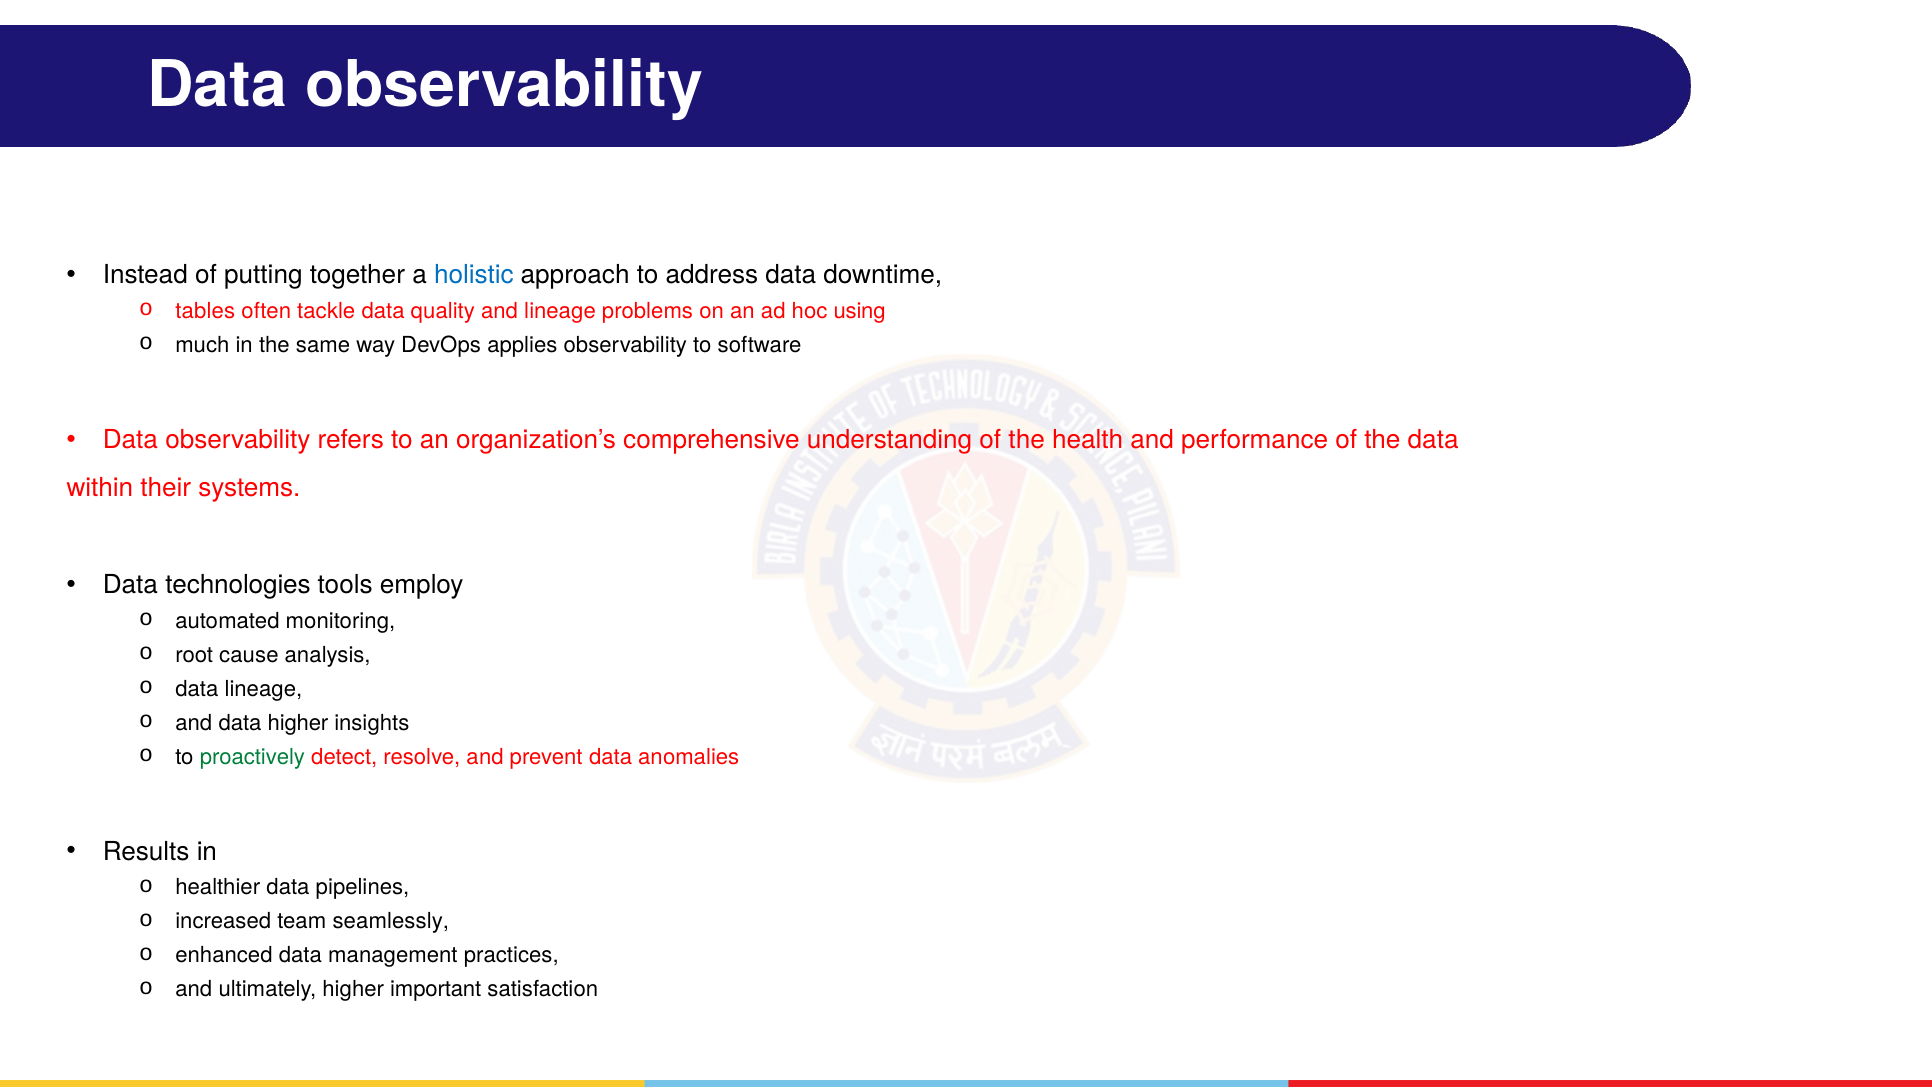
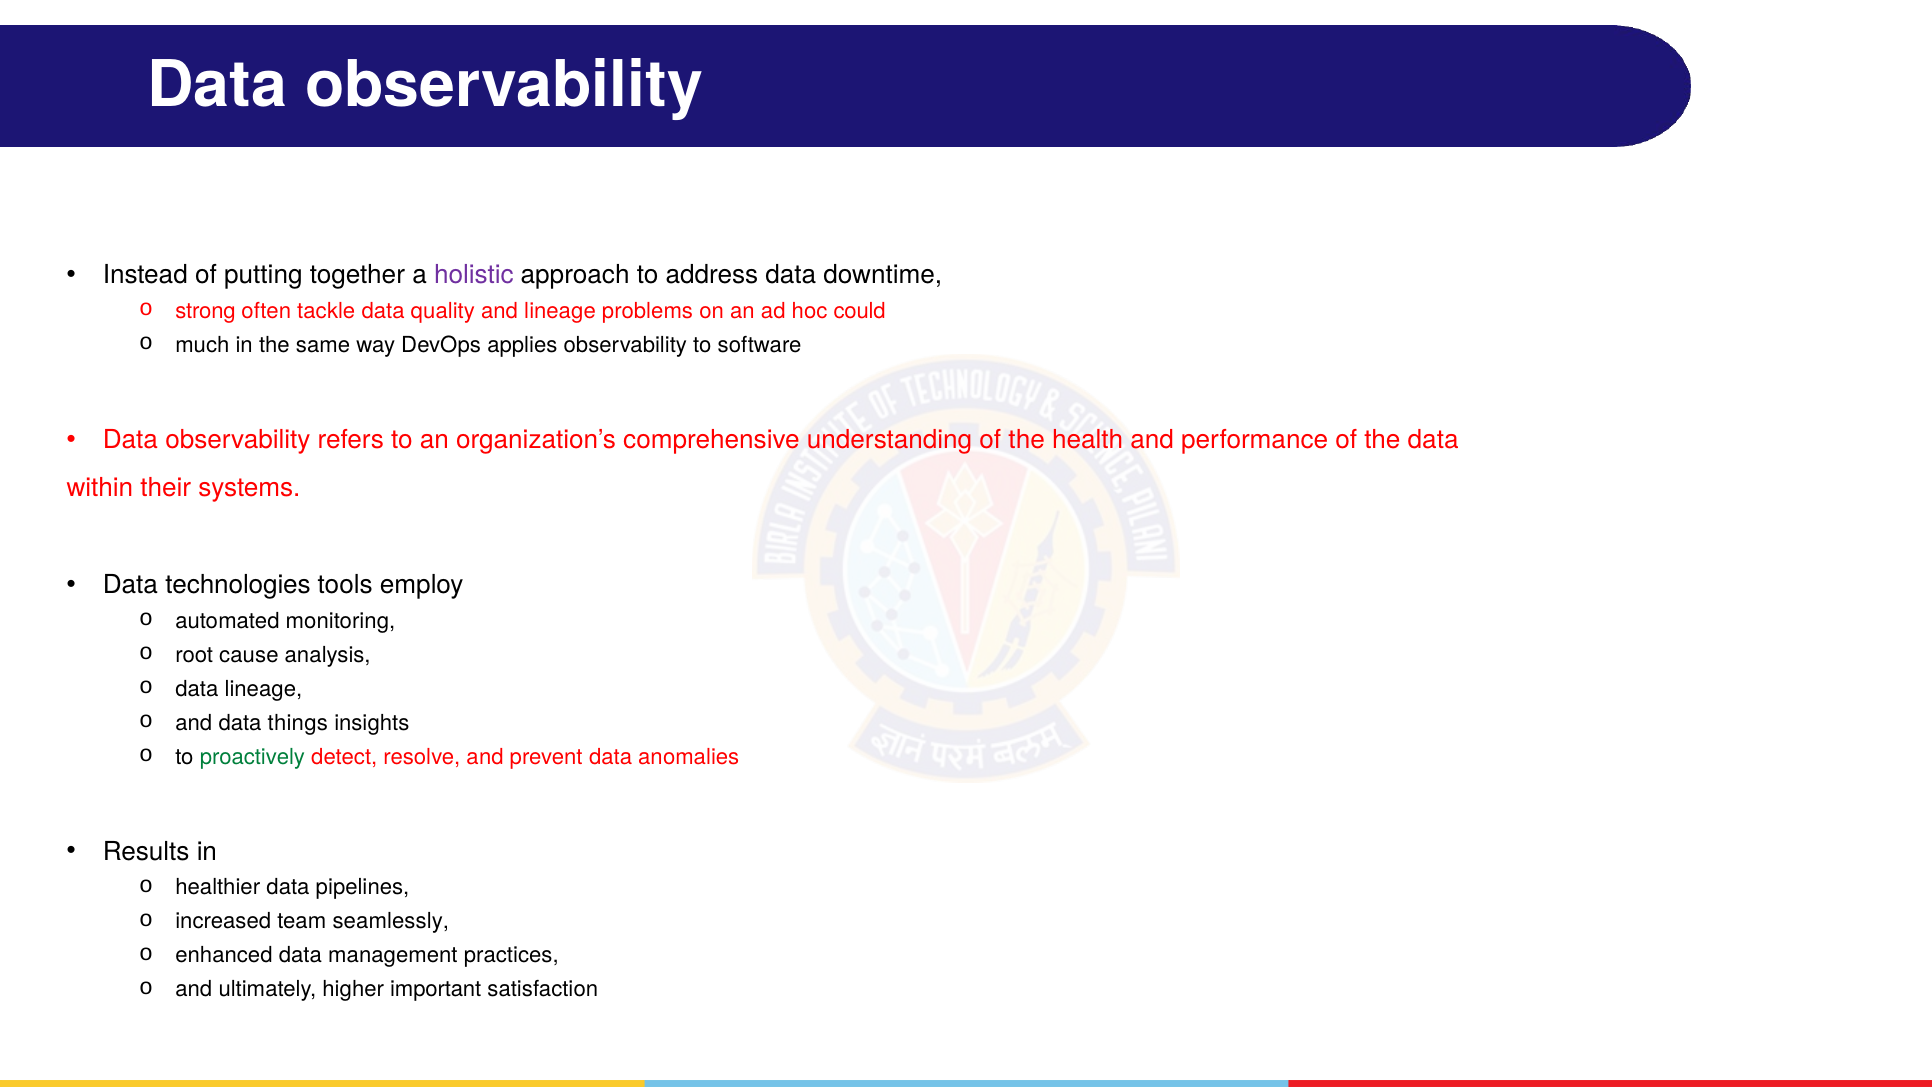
holistic colour: blue -> purple
tables: tables -> strong
using: using -> could
data higher: higher -> things
